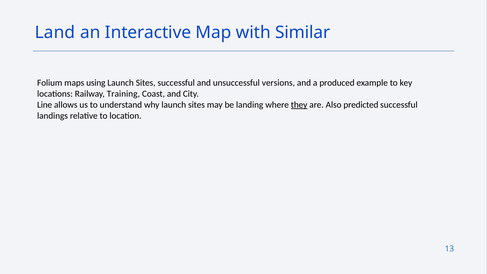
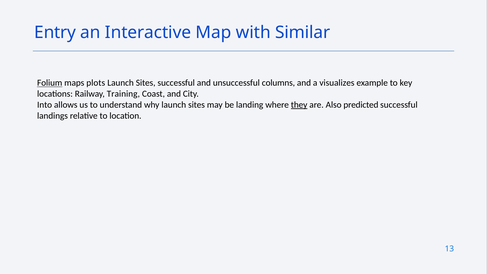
Land: Land -> Entry
Folium underline: none -> present
using: using -> plots
versions: versions -> columns
produced: produced -> visualizes
Line: Line -> Into
